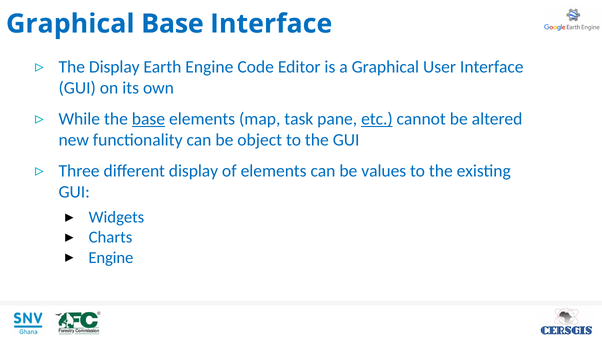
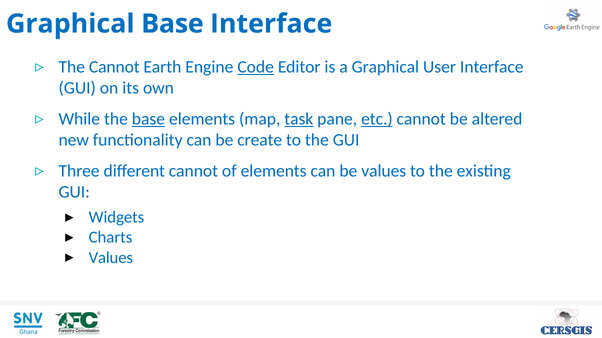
The Display: Display -> Cannot
Code underline: none -> present
task underline: none -> present
object: object -> create
different display: display -> cannot
Engine at (111, 258): Engine -> Values
